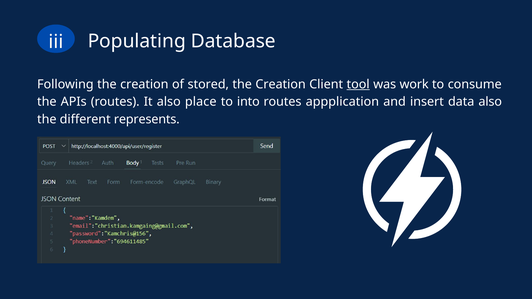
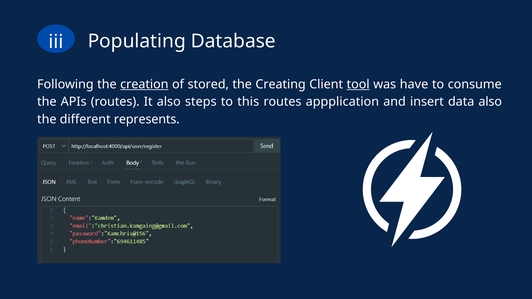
creation at (144, 84) underline: none -> present
Creation at (281, 84): Creation -> Creating
work: work -> have
place: place -> steps
into: into -> this
